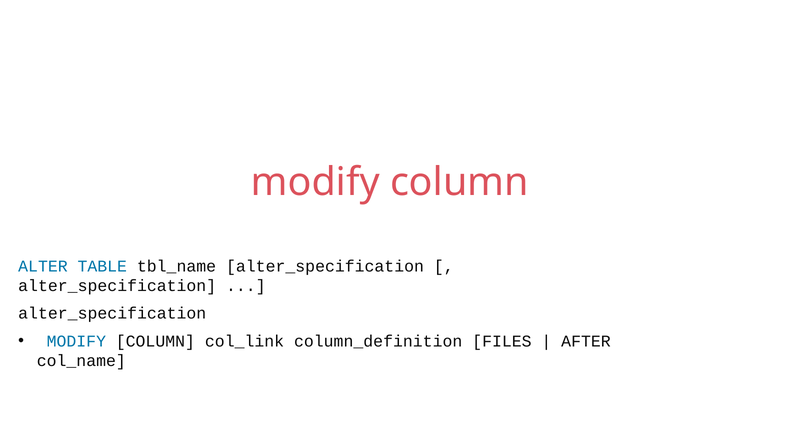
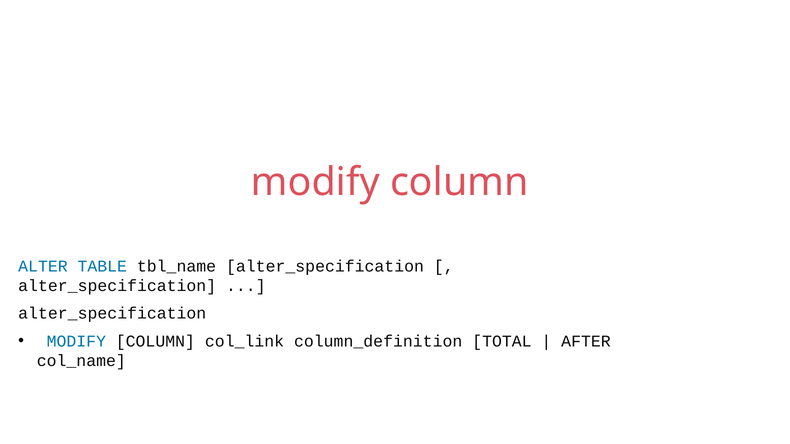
FILES: FILES -> TOTAL
